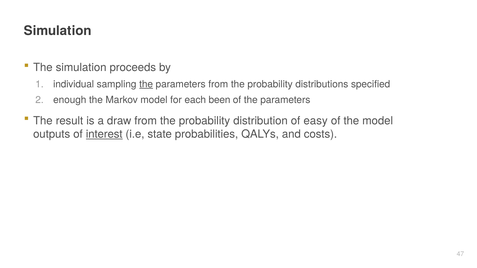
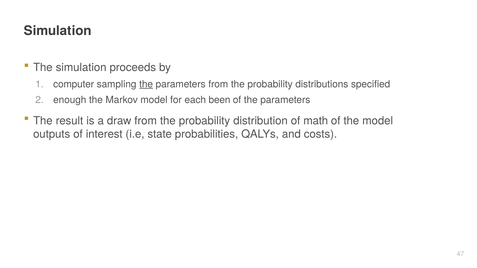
individual: individual -> computer
easy: easy -> math
interest underline: present -> none
